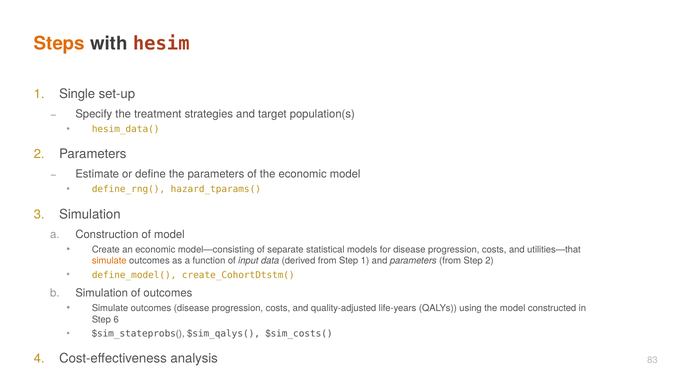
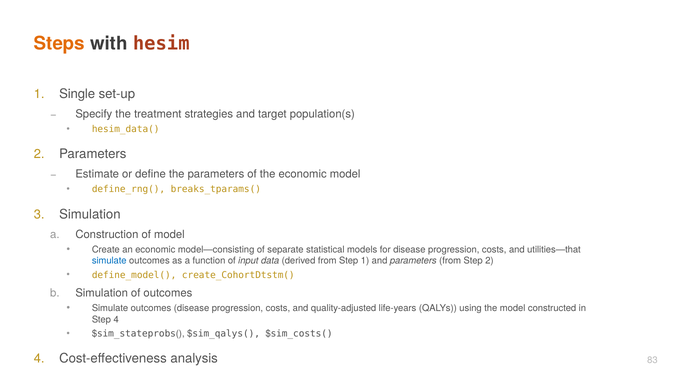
hazard_tparams(: hazard_tparams( -> breaks_tparams(
simulate at (109, 261) colour: orange -> blue
Step 6: 6 -> 4
